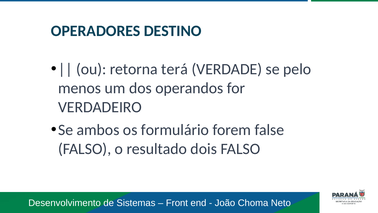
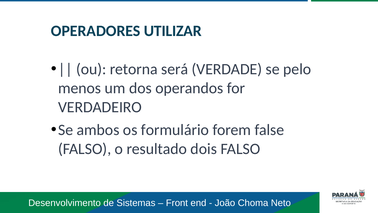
DESTINO: DESTINO -> UTILIZAR
terá: terá -> será
